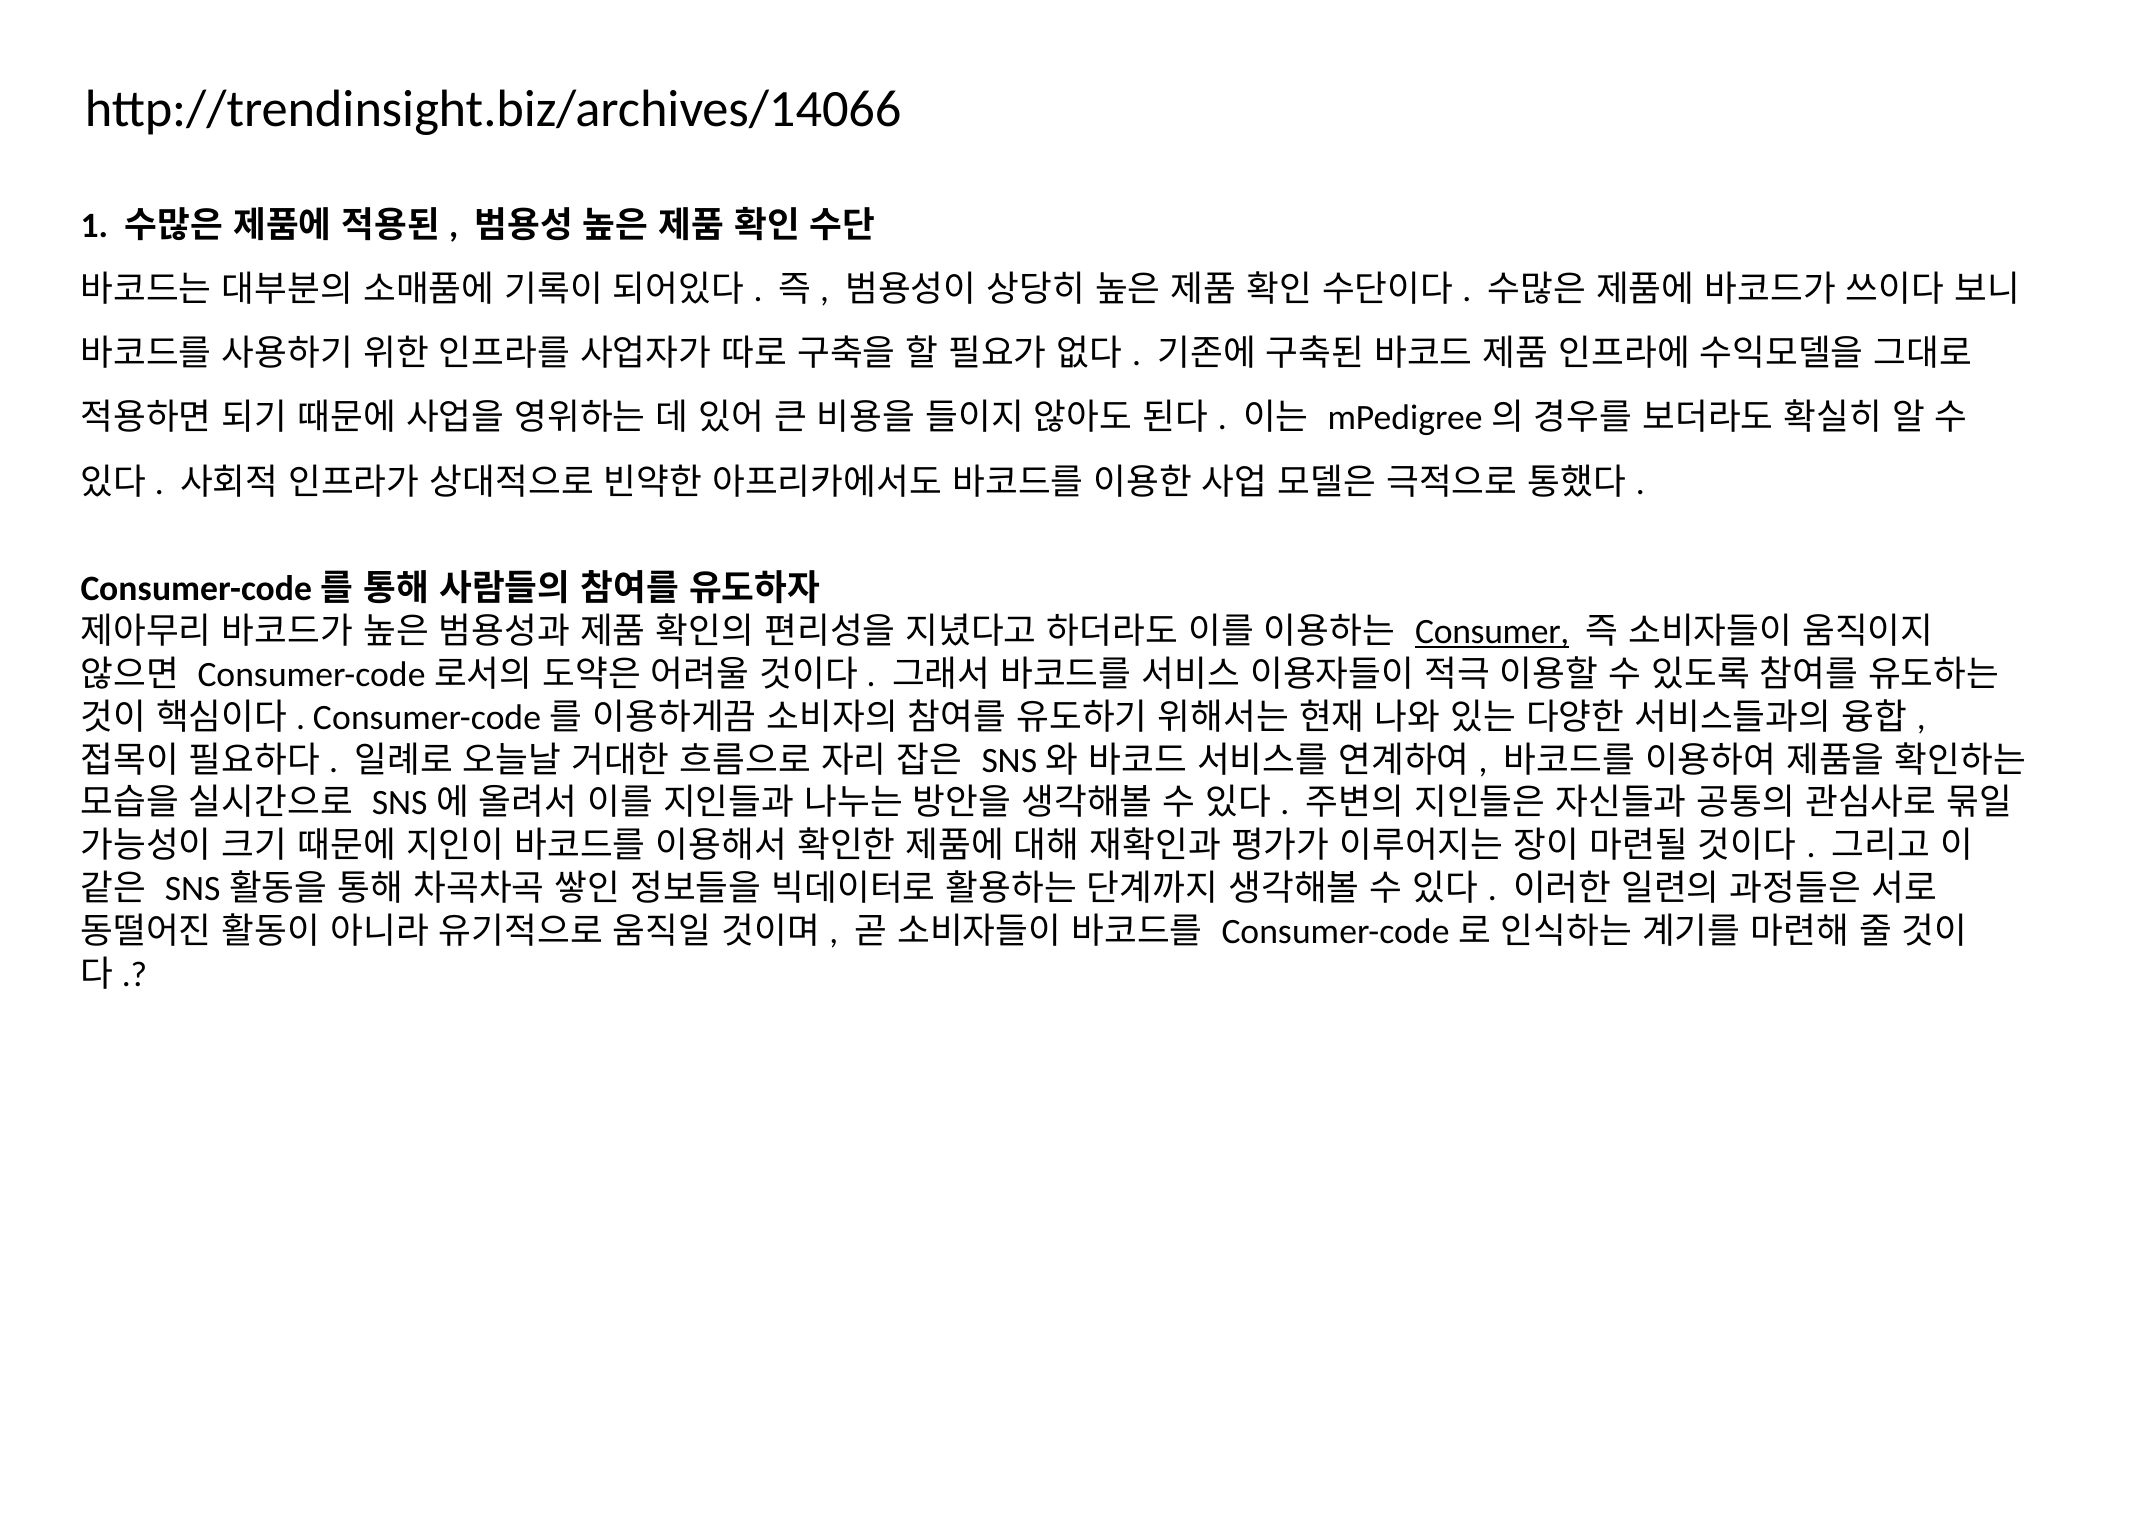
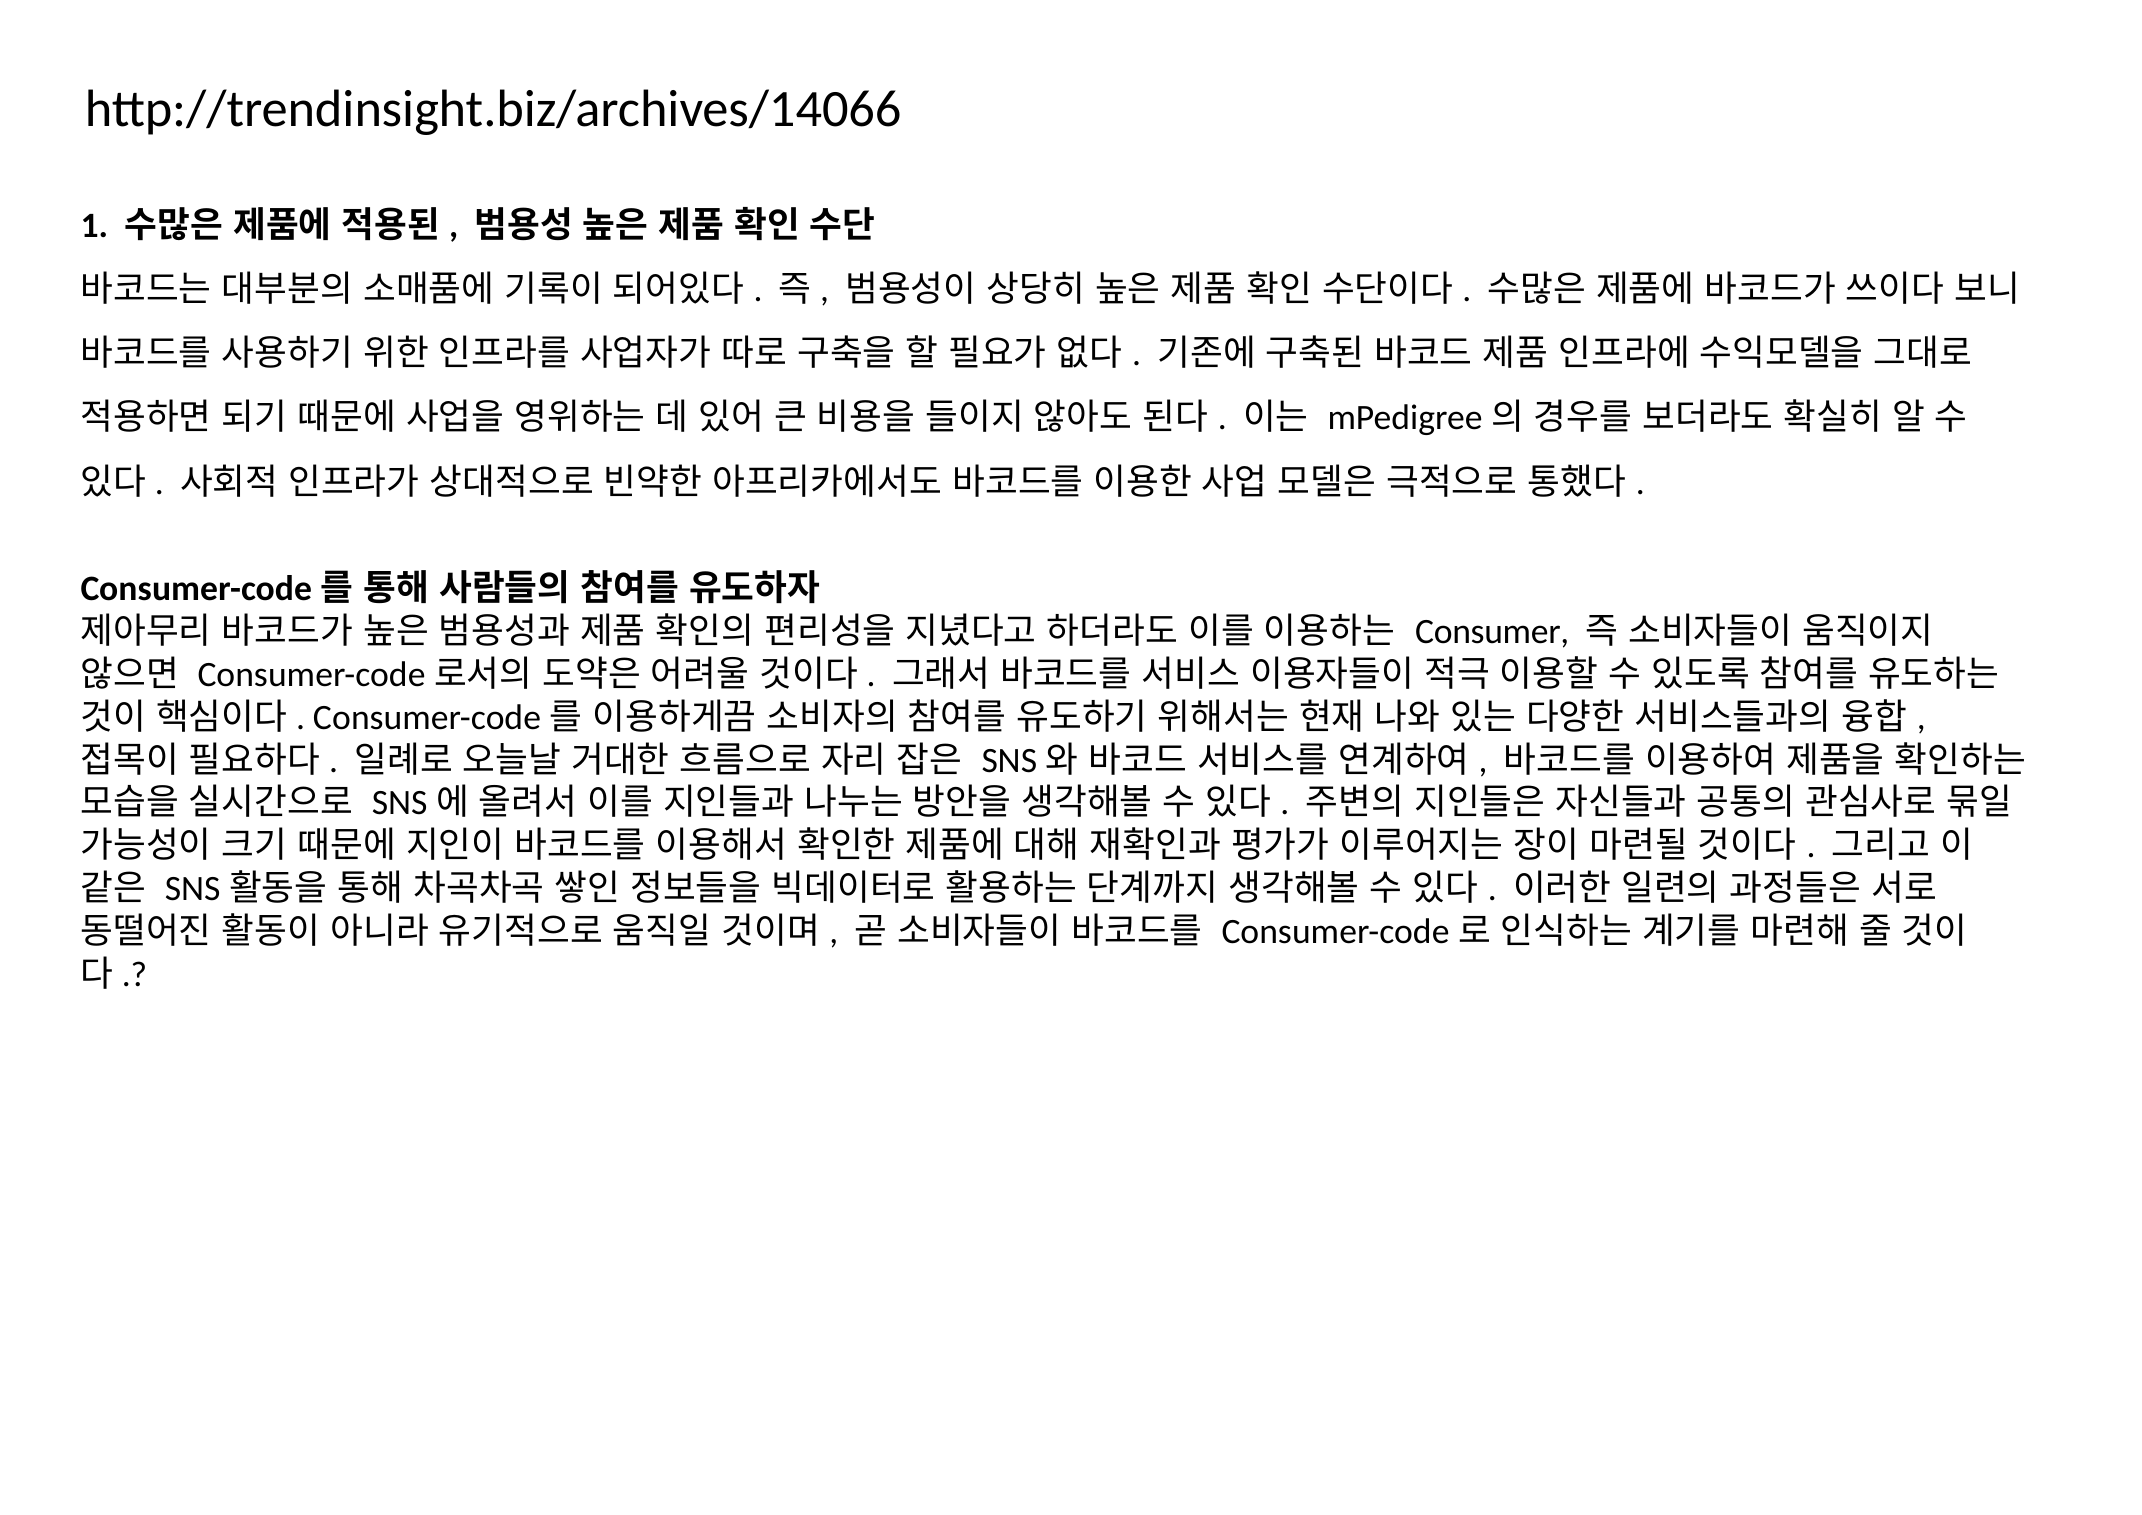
Consumer underline: present -> none
